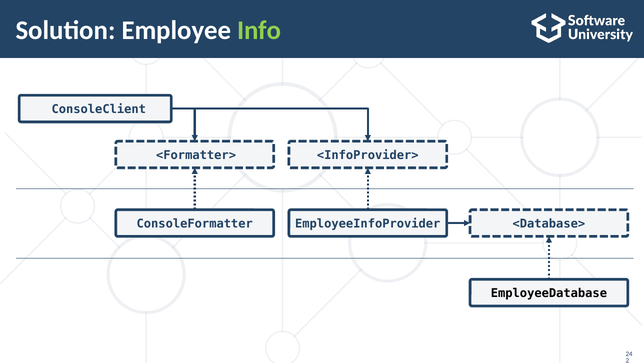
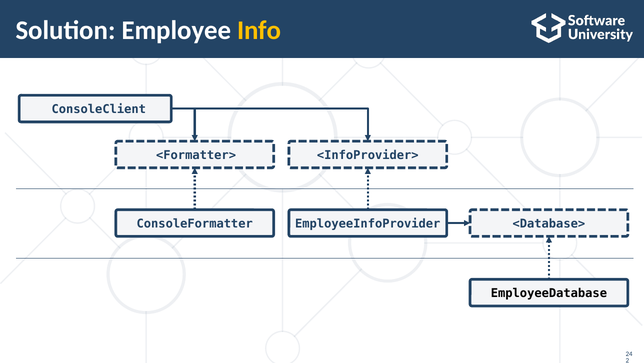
Info colour: light green -> yellow
